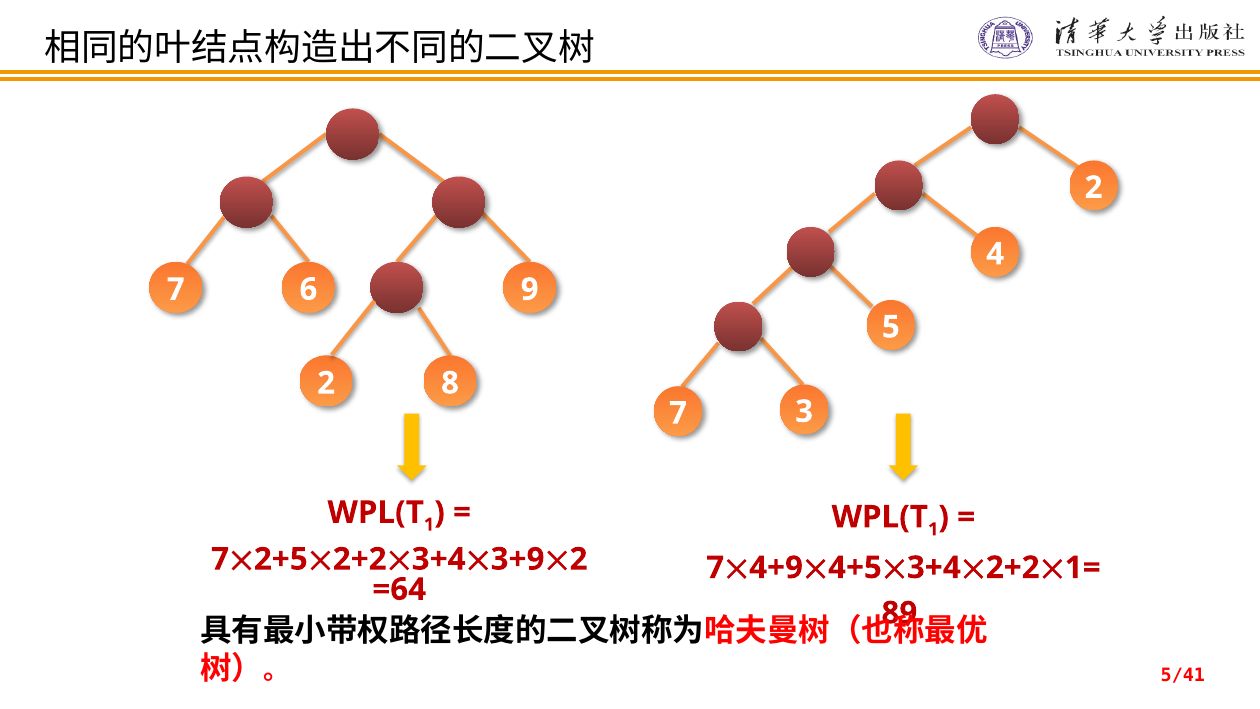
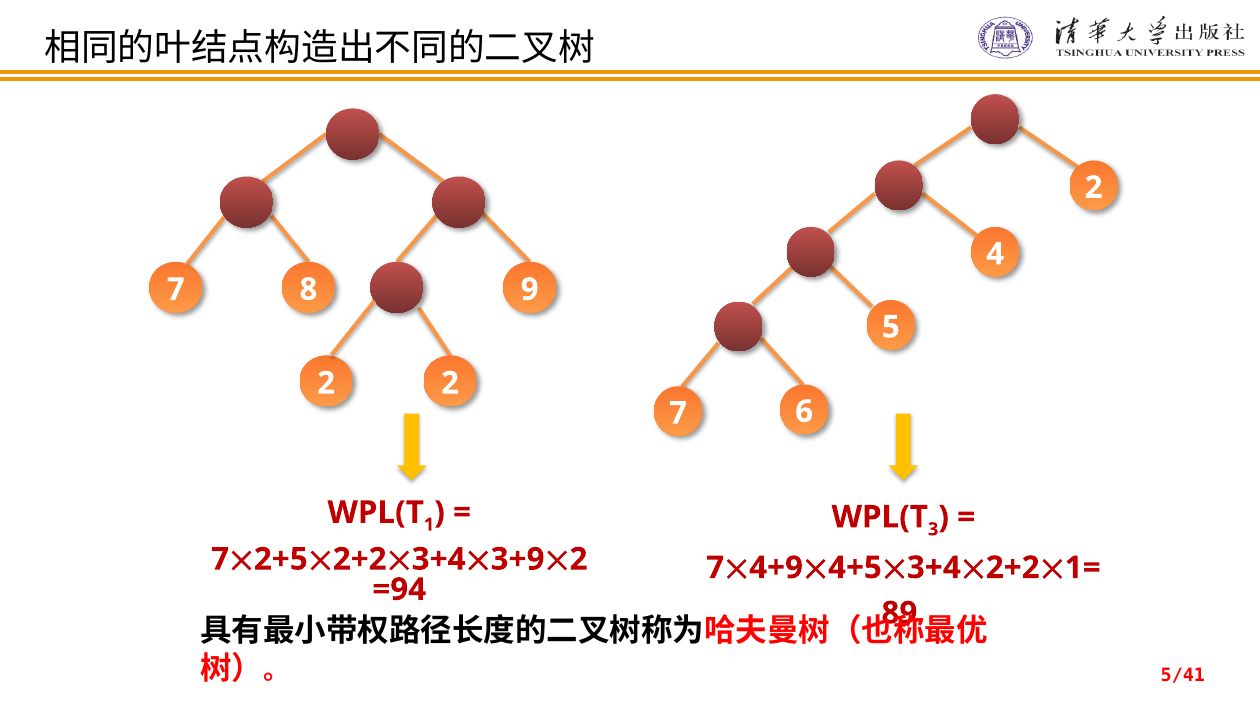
6: 6 -> 8
2 8: 8 -> 2
3: 3 -> 6
1 at (933, 529): 1 -> 3
=64: =64 -> =94
